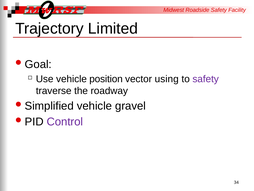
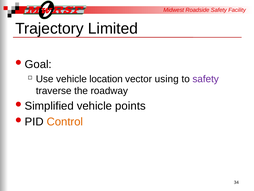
position: position -> location
gravel: gravel -> points
Control colour: purple -> orange
